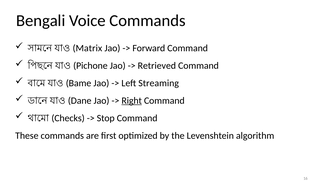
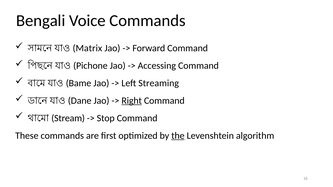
Retrieved: Retrieved -> Accessing
Checks: Checks -> Stream
the underline: none -> present
